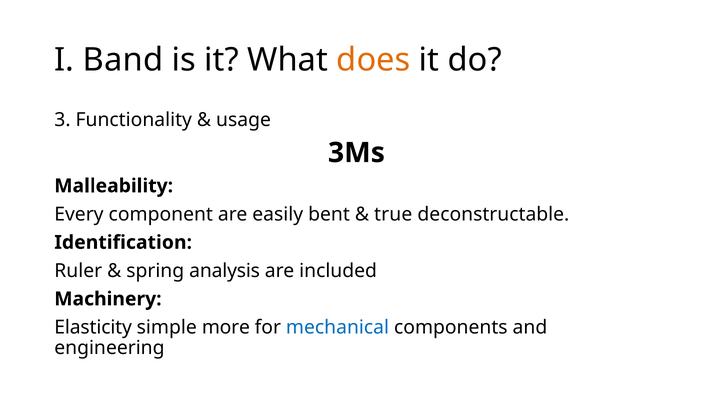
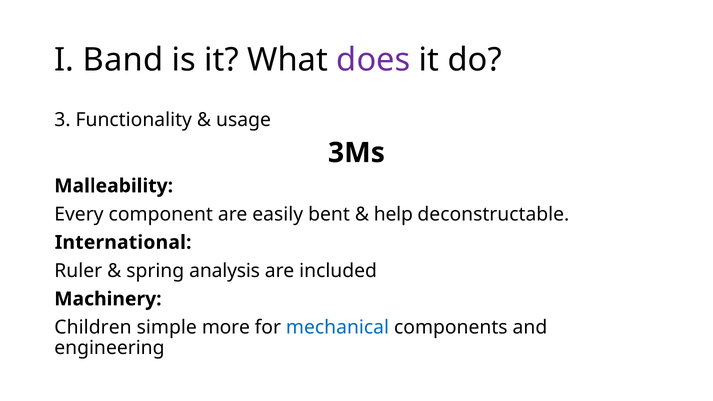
does colour: orange -> purple
true: true -> help
Identification: Identification -> International
Elasticity: Elasticity -> Children
